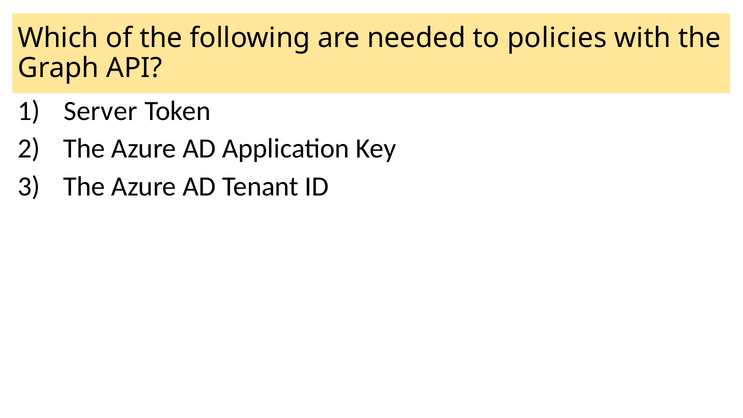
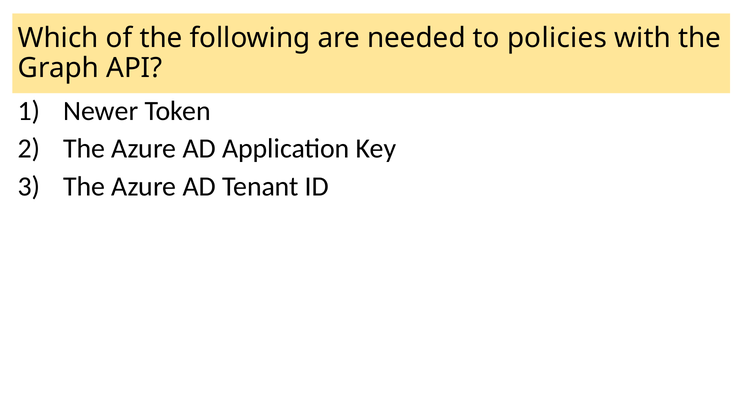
Server: Server -> Newer
